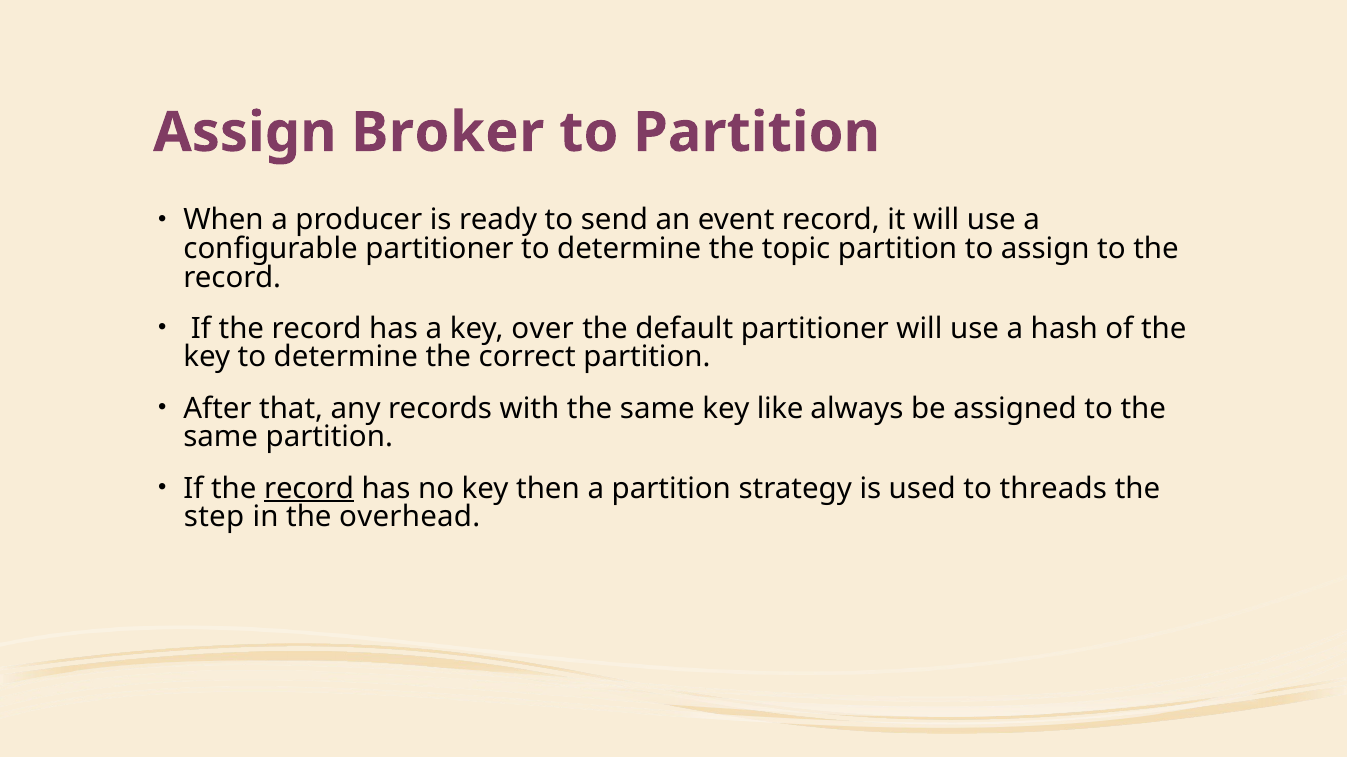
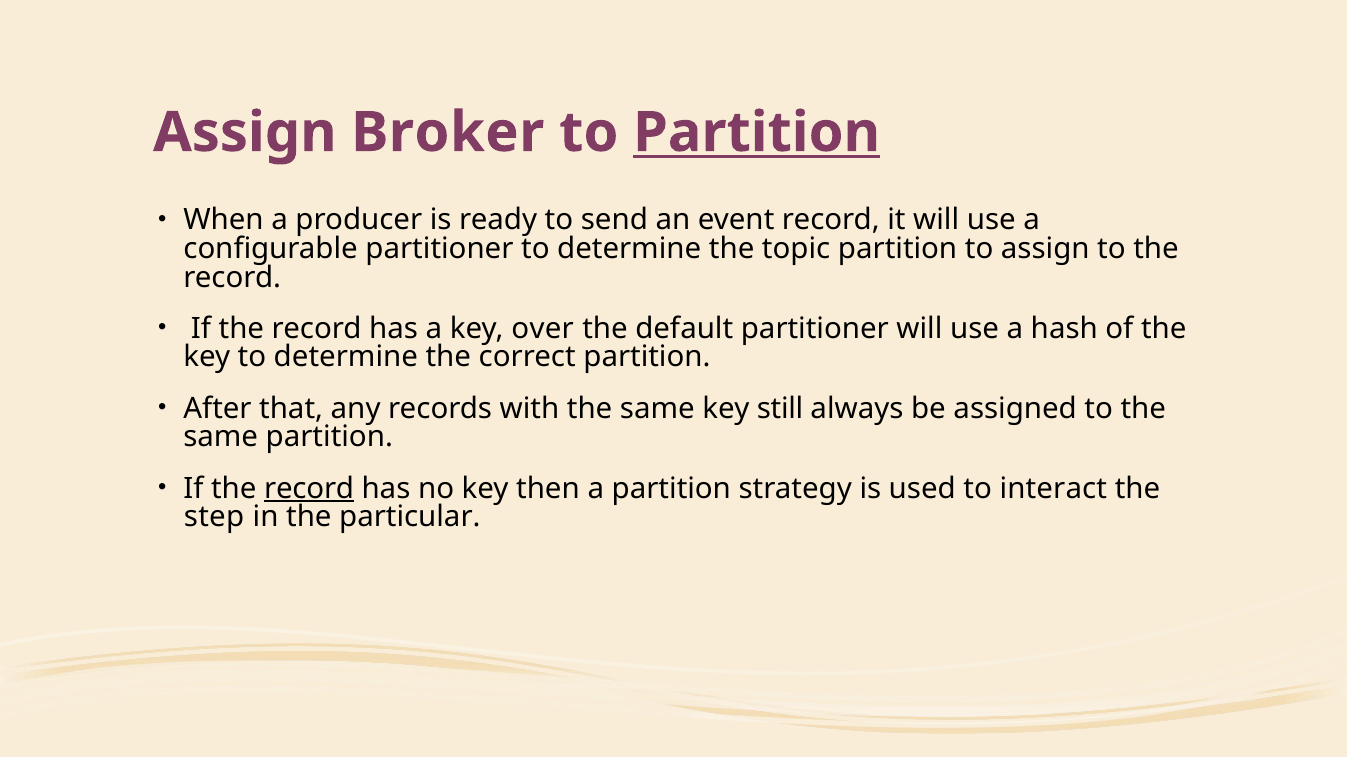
Partition at (757, 133) underline: none -> present
like: like -> still
threads: threads -> interact
overhead: overhead -> particular
